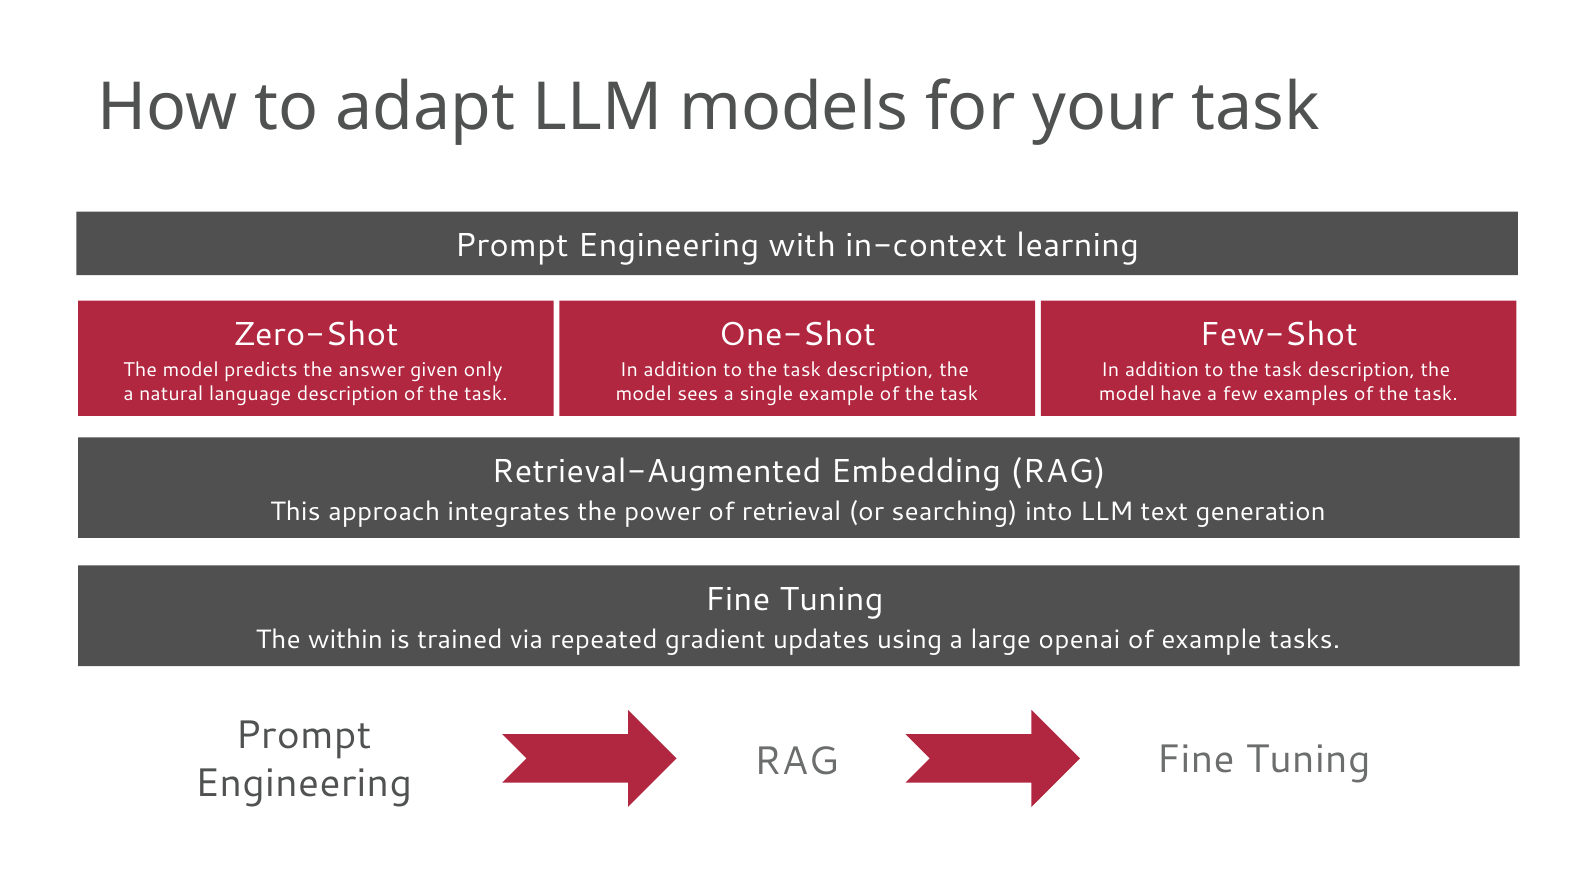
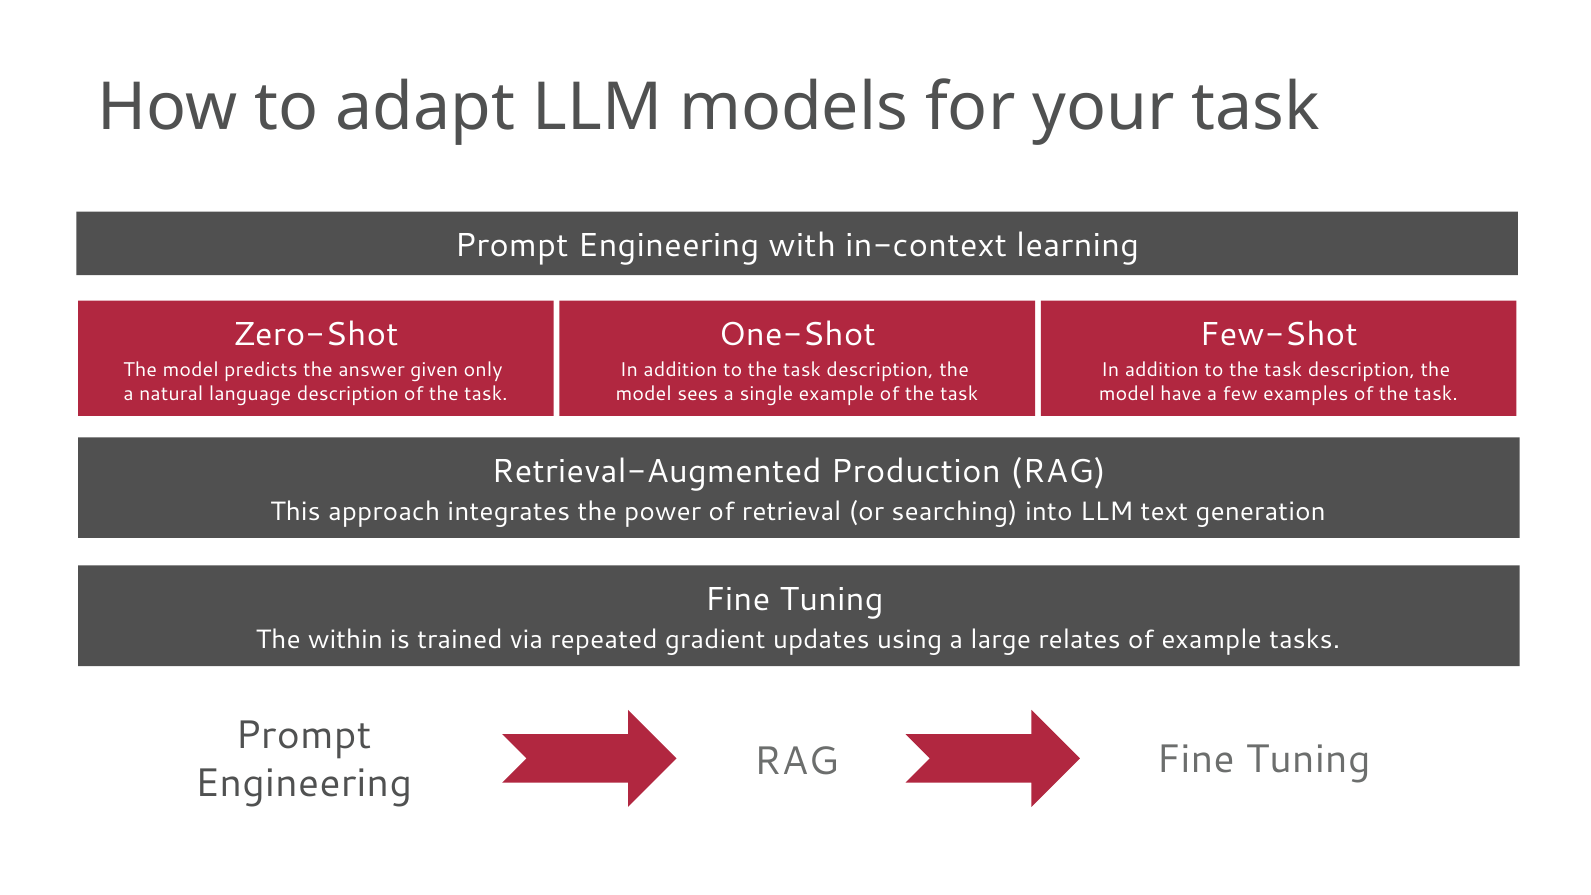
Embedding: Embedding -> Production
openai: openai -> relates
